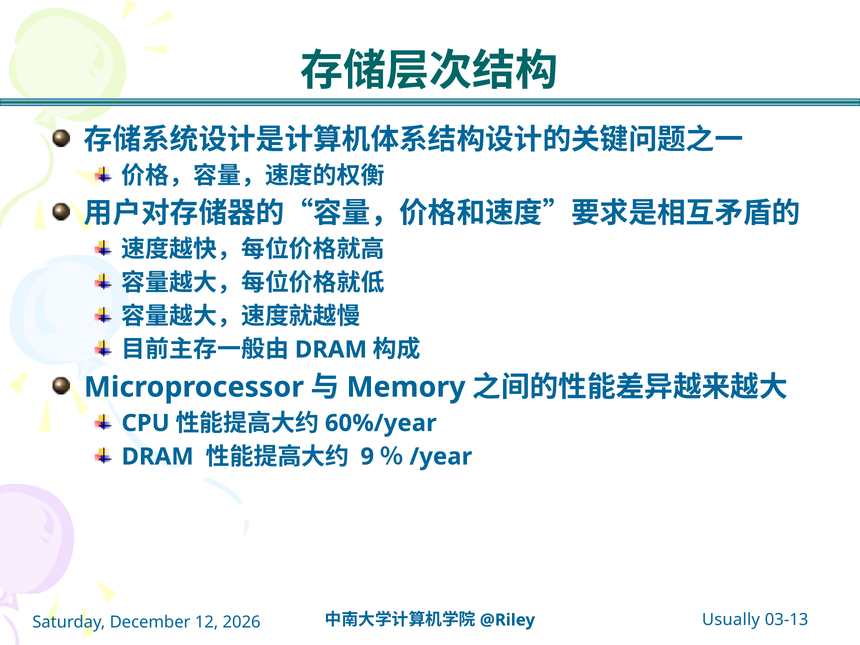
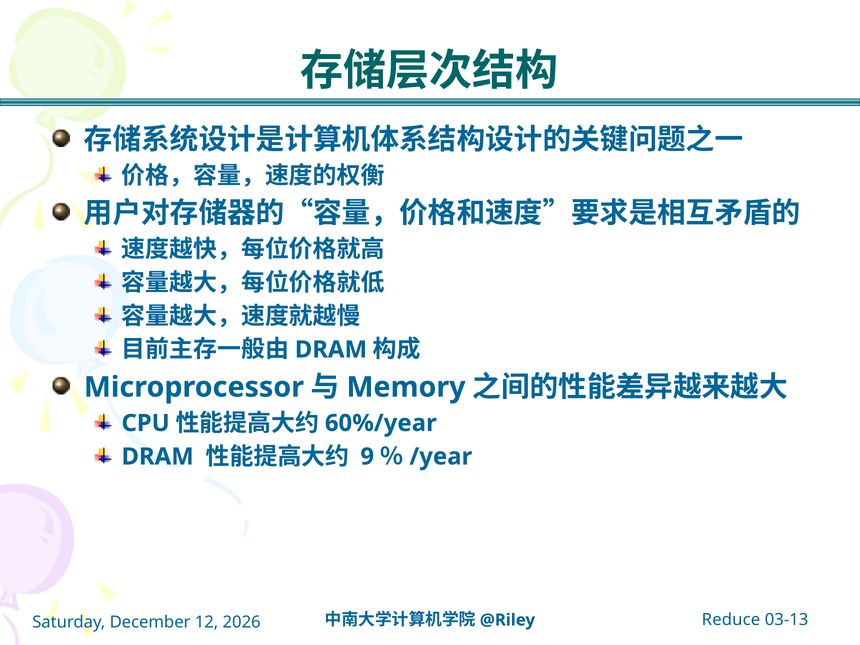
Usually: Usually -> Reduce
